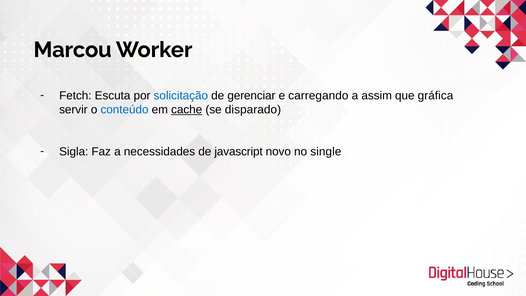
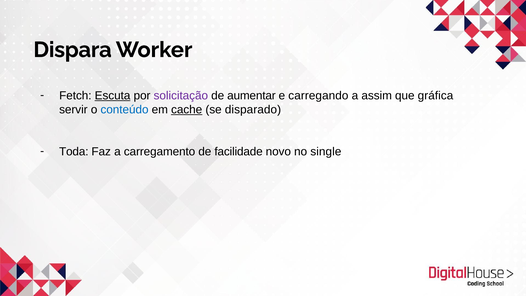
Marcou: Marcou -> Dispara
Escuta underline: none -> present
solicitação colour: blue -> purple
gerenciar: gerenciar -> aumentar
Sigla: Sigla -> Toda
necessidades: necessidades -> carregamento
javascript: javascript -> facilidade
